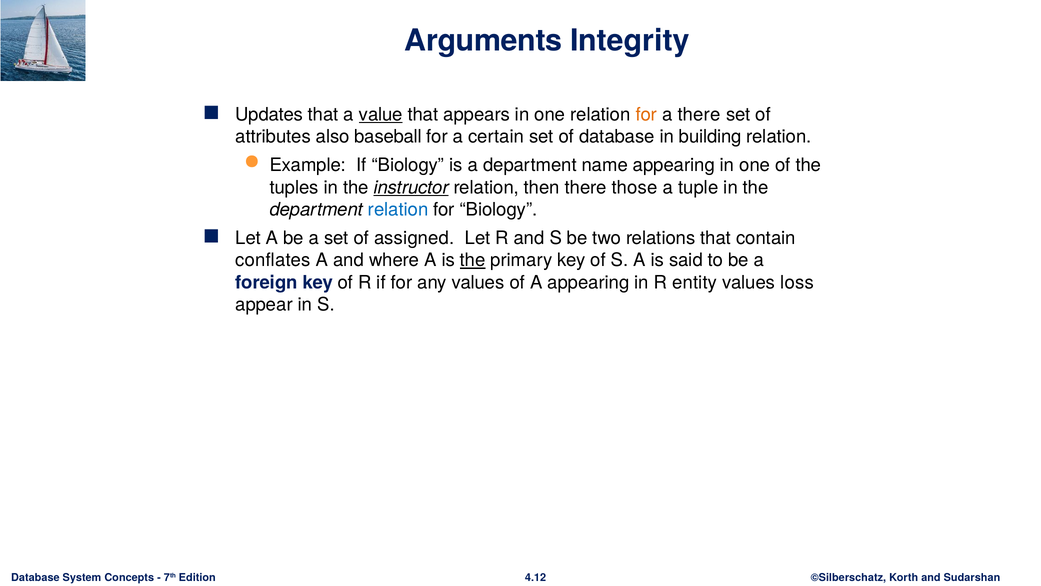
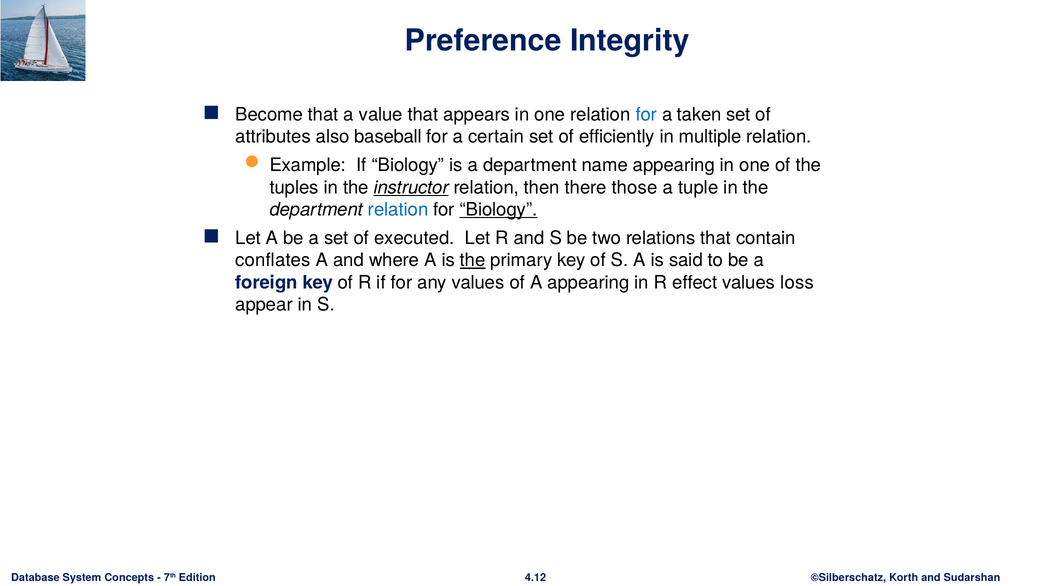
Arguments: Arguments -> Preference
Updates: Updates -> Become
value underline: present -> none
for at (646, 114) colour: orange -> blue
a there: there -> taken
of database: database -> efficiently
building: building -> multiple
Biology at (499, 209) underline: none -> present
assigned: assigned -> executed
entity: entity -> effect
